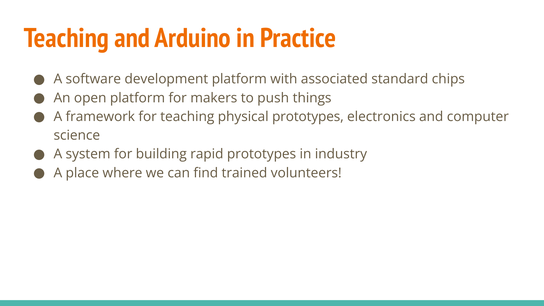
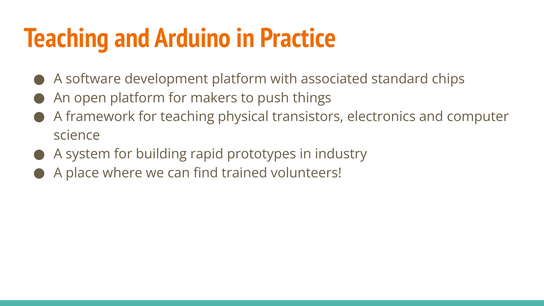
physical prototypes: prototypes -> transistors
